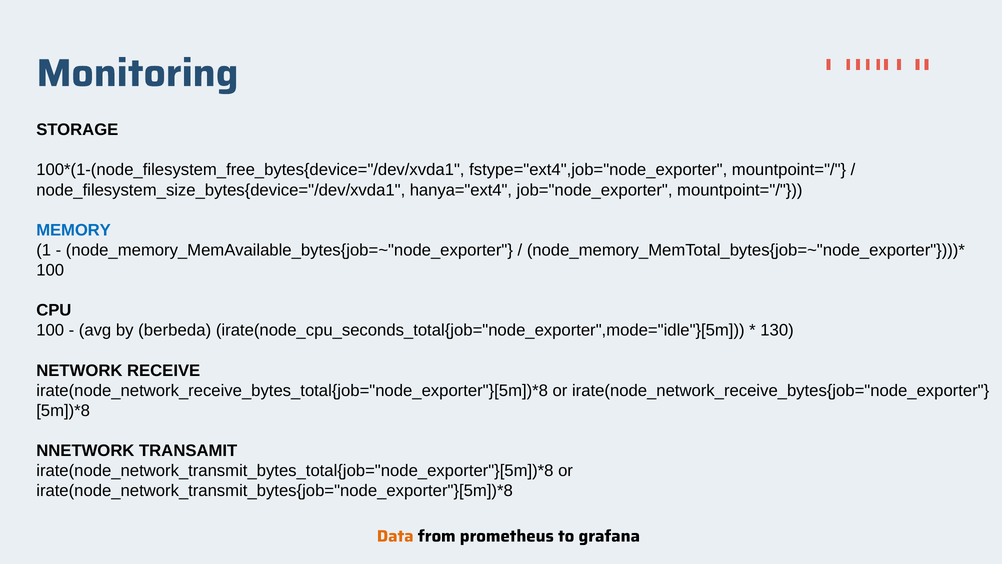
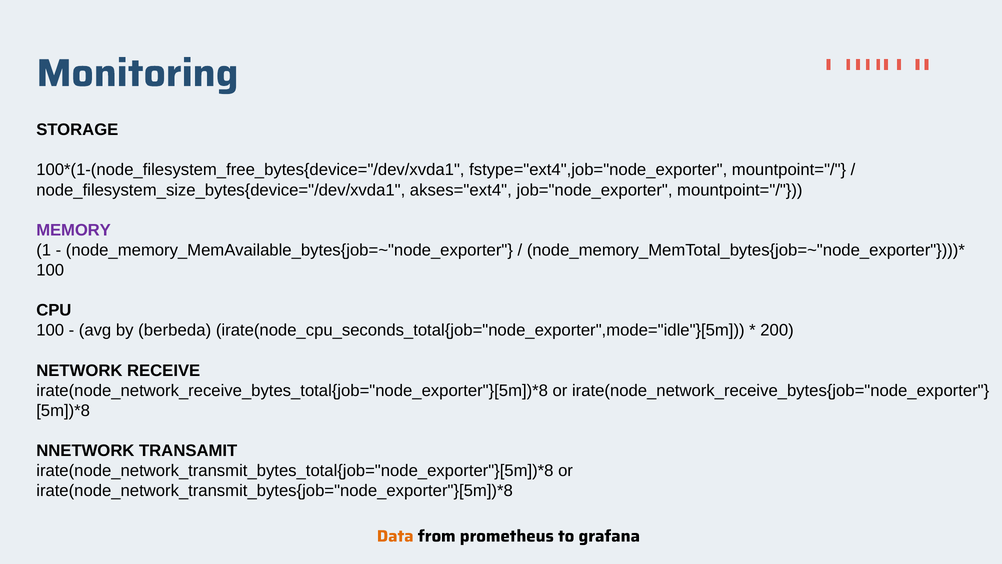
hanya="ext4: hanya="ext4 -> akses="ext4
MEMORY colour: blue -> purple
130: 130 -> 200
